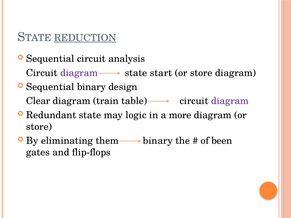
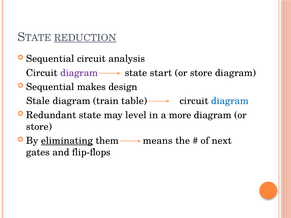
Sequential binary: binary -> makes
Clear: Clear -> Stale
diagram at (230, 101) colour: purple -> blue
logic: logic -> level
eliminating underline: none -> present
them binary: binary -> means
been: been -> next
